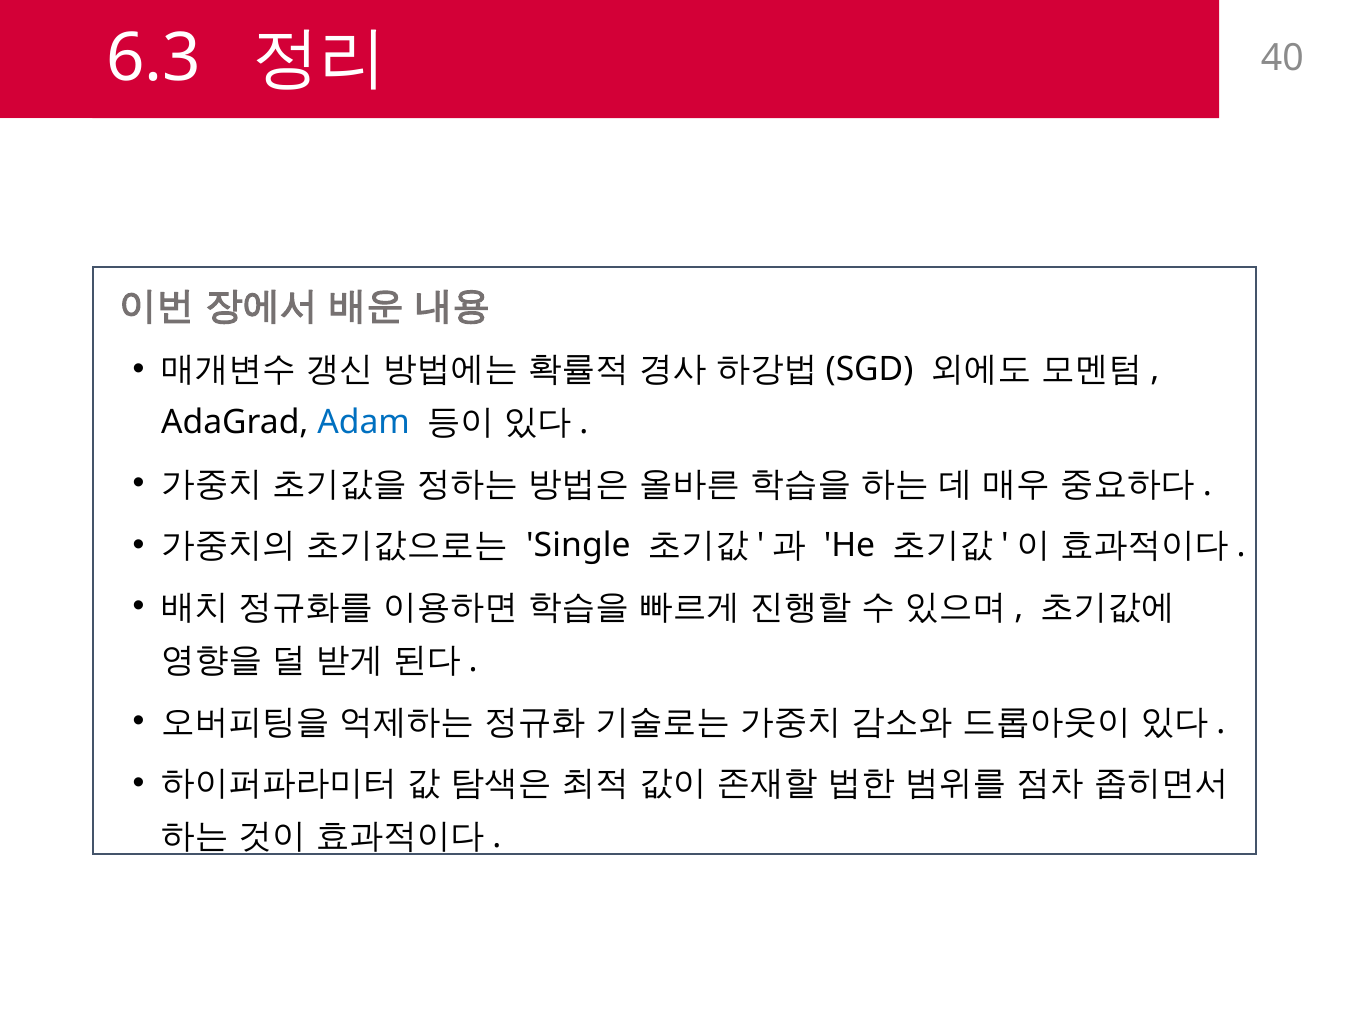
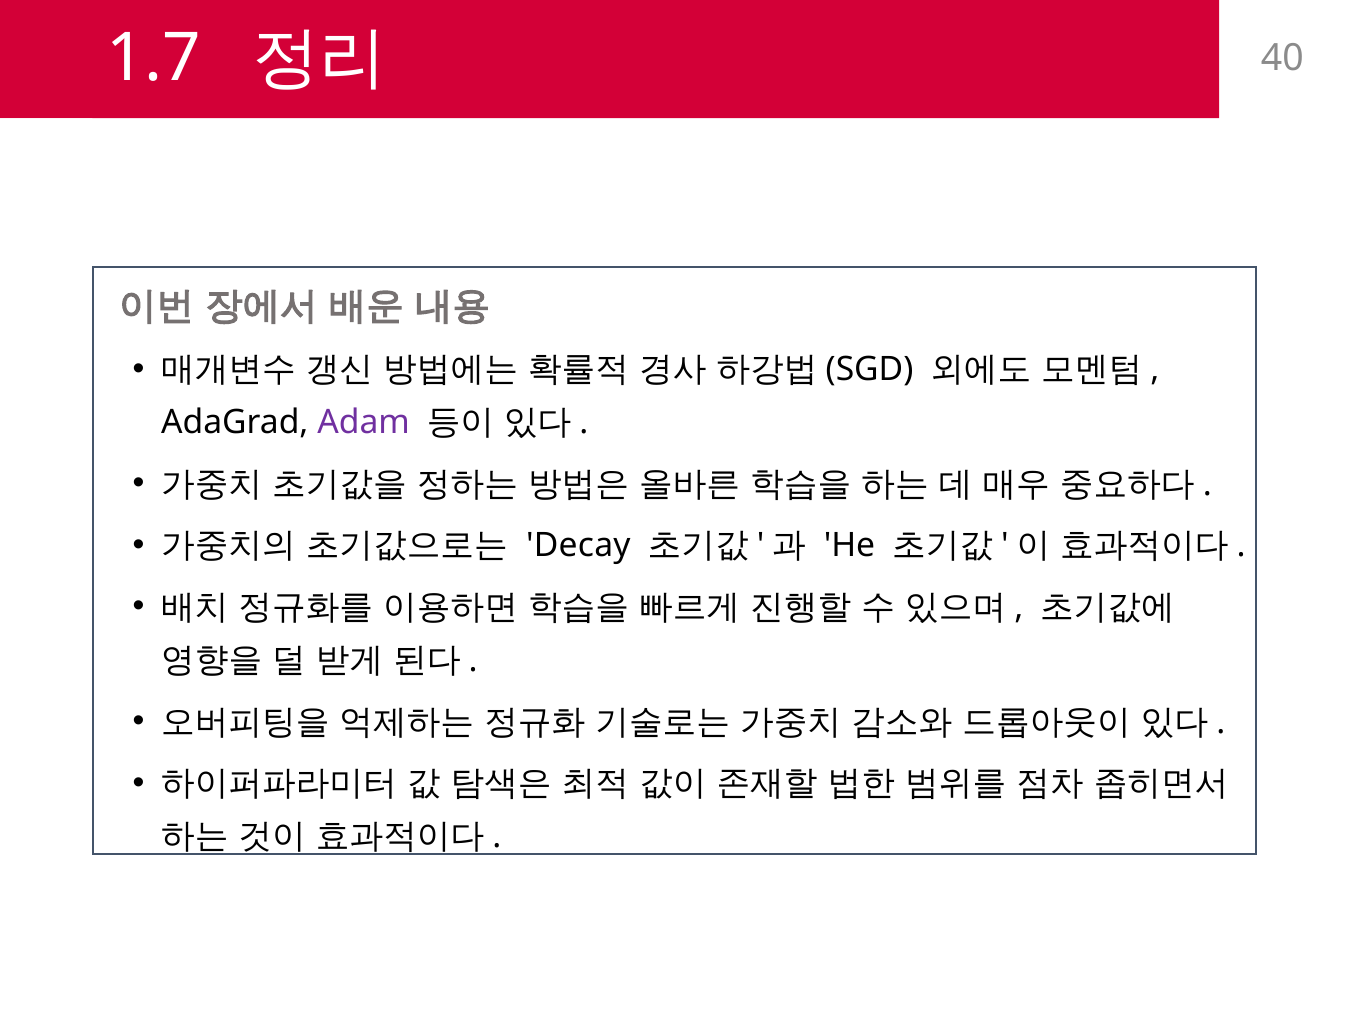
6.3: 6.3 -> 1.7
Adam colour: blue -> purple
Single: Single -> Decay
